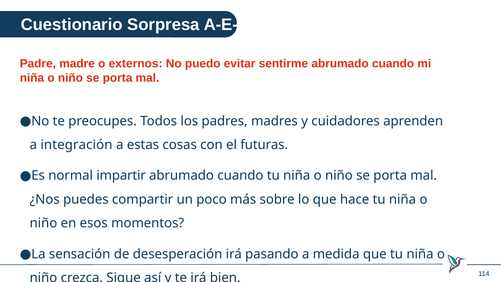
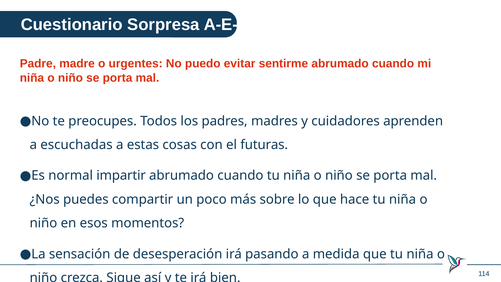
externos: externos -> urgentes
integración: integración -> escuchadas
